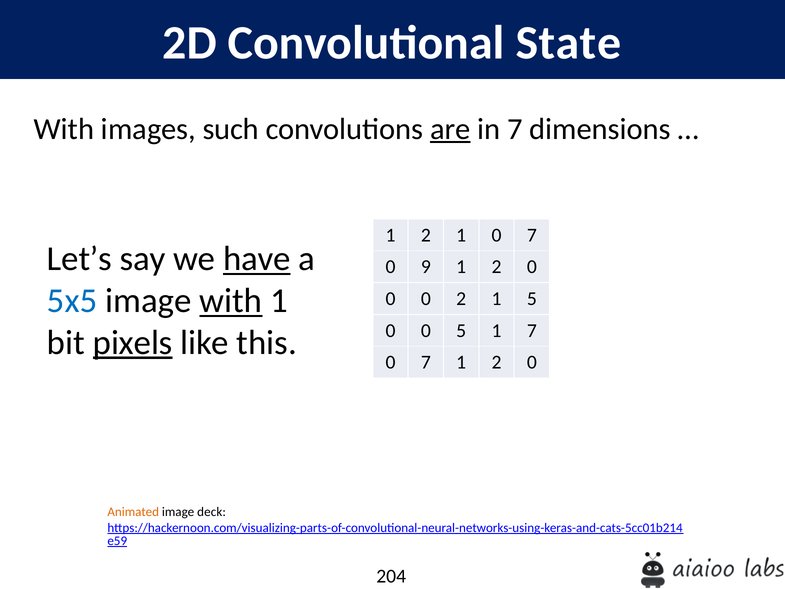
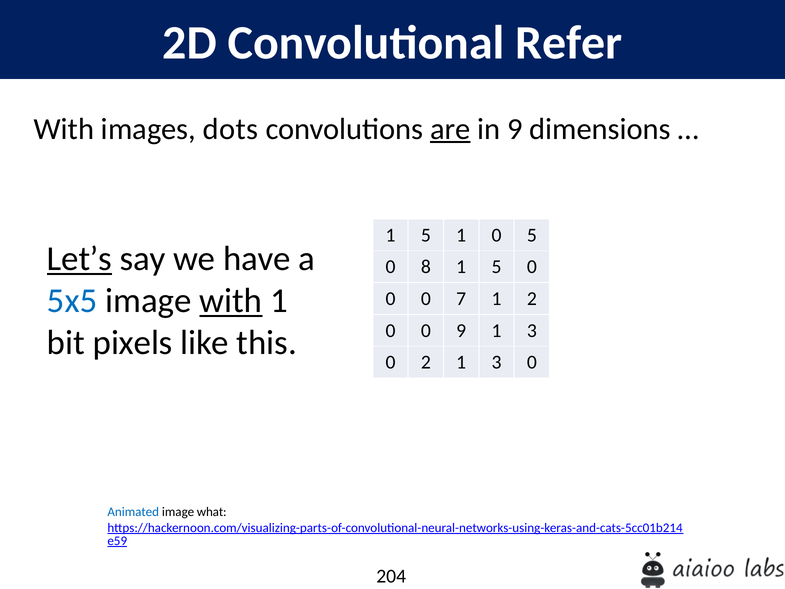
State: State -> Refer
such: such -> dots
in 7: 7 -> 9
2 at (426, 235): 2 -> 5
1 0 7: 7 -> 5
Let’s underline: none -> present
have underline: present -> none
9: 9 -> 8
2 at (497, 267): 2 -> 5
0 2: 2 -> 7
1 5: 5 -> 2
0 5: 5 -> 9
7 at (532, 330): 7 -> 3
pixels underline: present -> none
7 at (426, 362): 7 -> 2
2 at (497, 362): 2 -> 3
Animated colour: orange -> blue
deck: deck -> what
